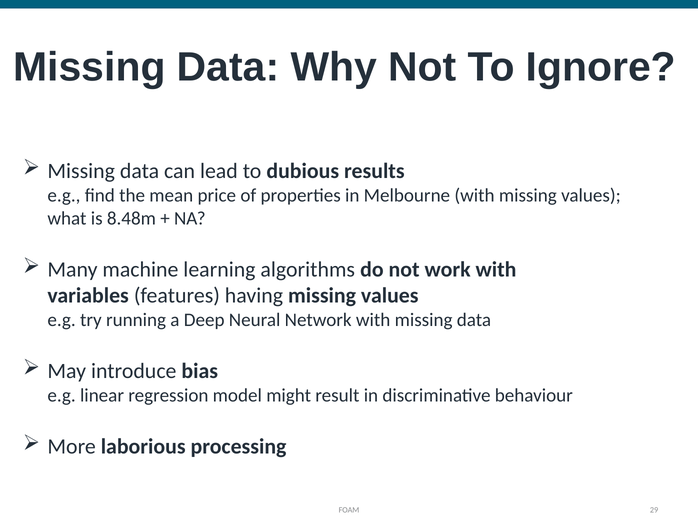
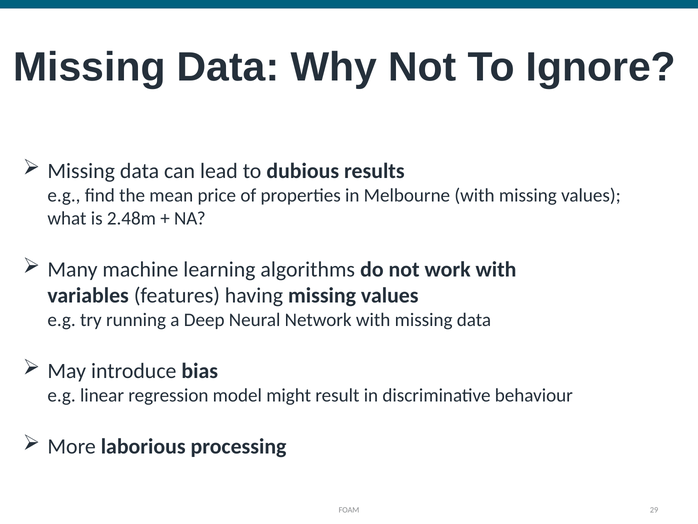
8.48m: 8.48m -> 2.48m
